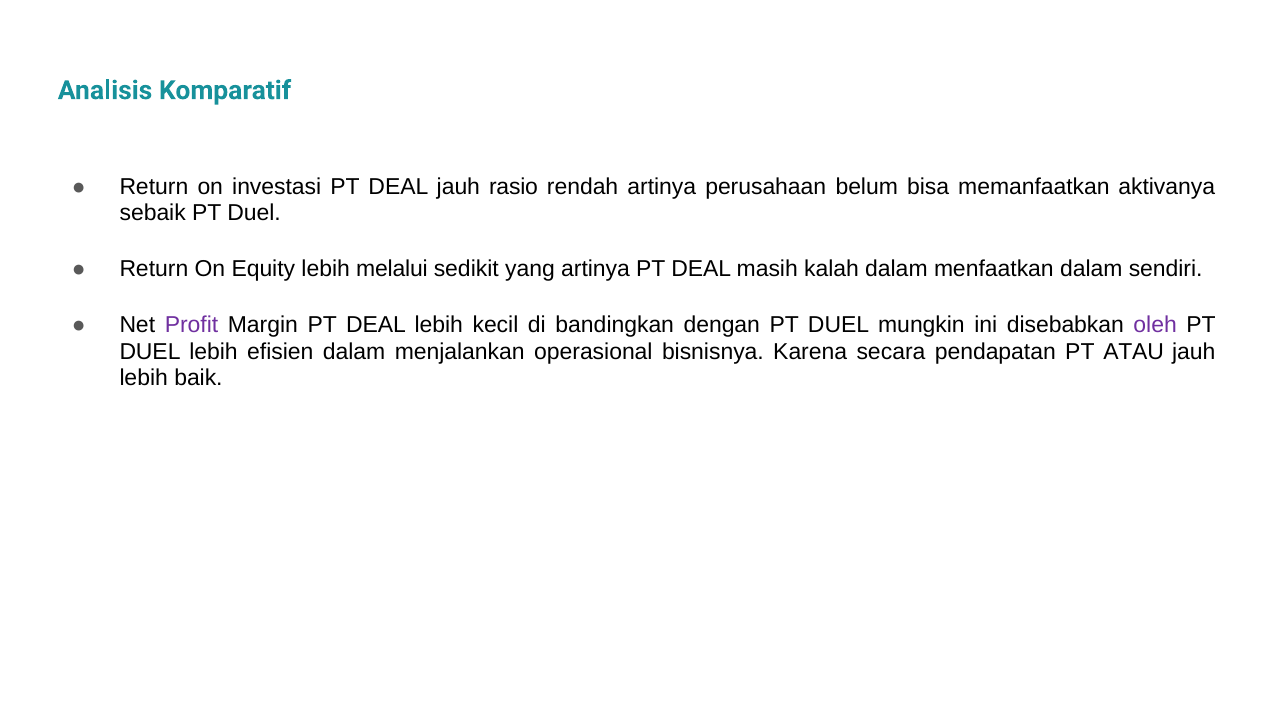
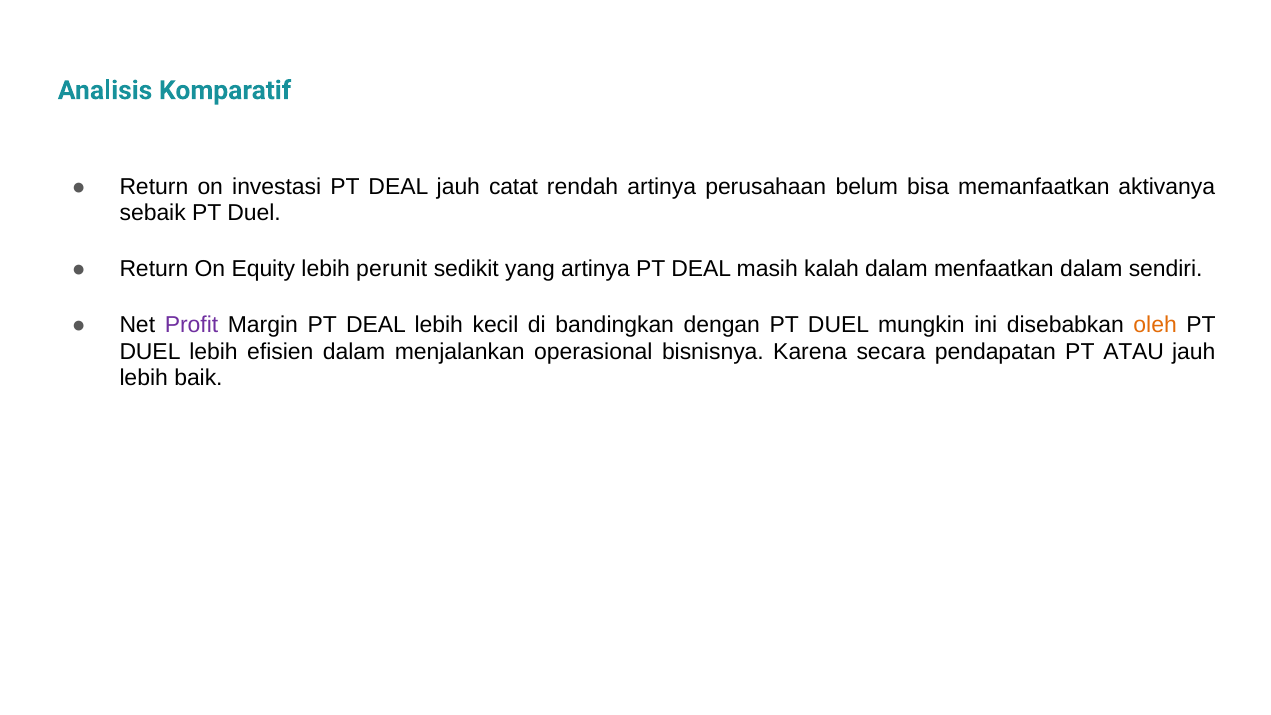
rasio: rasio -> catat
melalui: melalui -> perunit
oleh colour: purple -> orange
